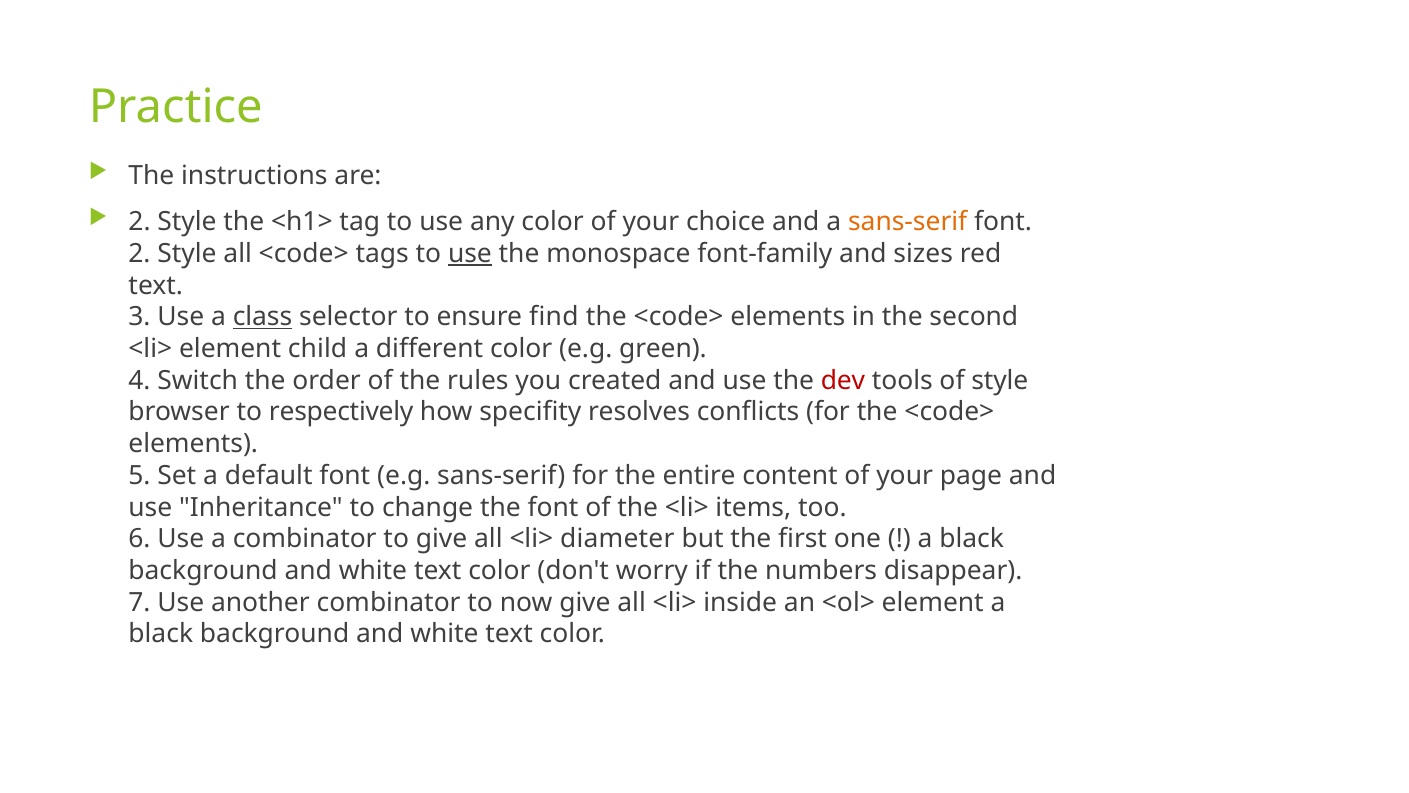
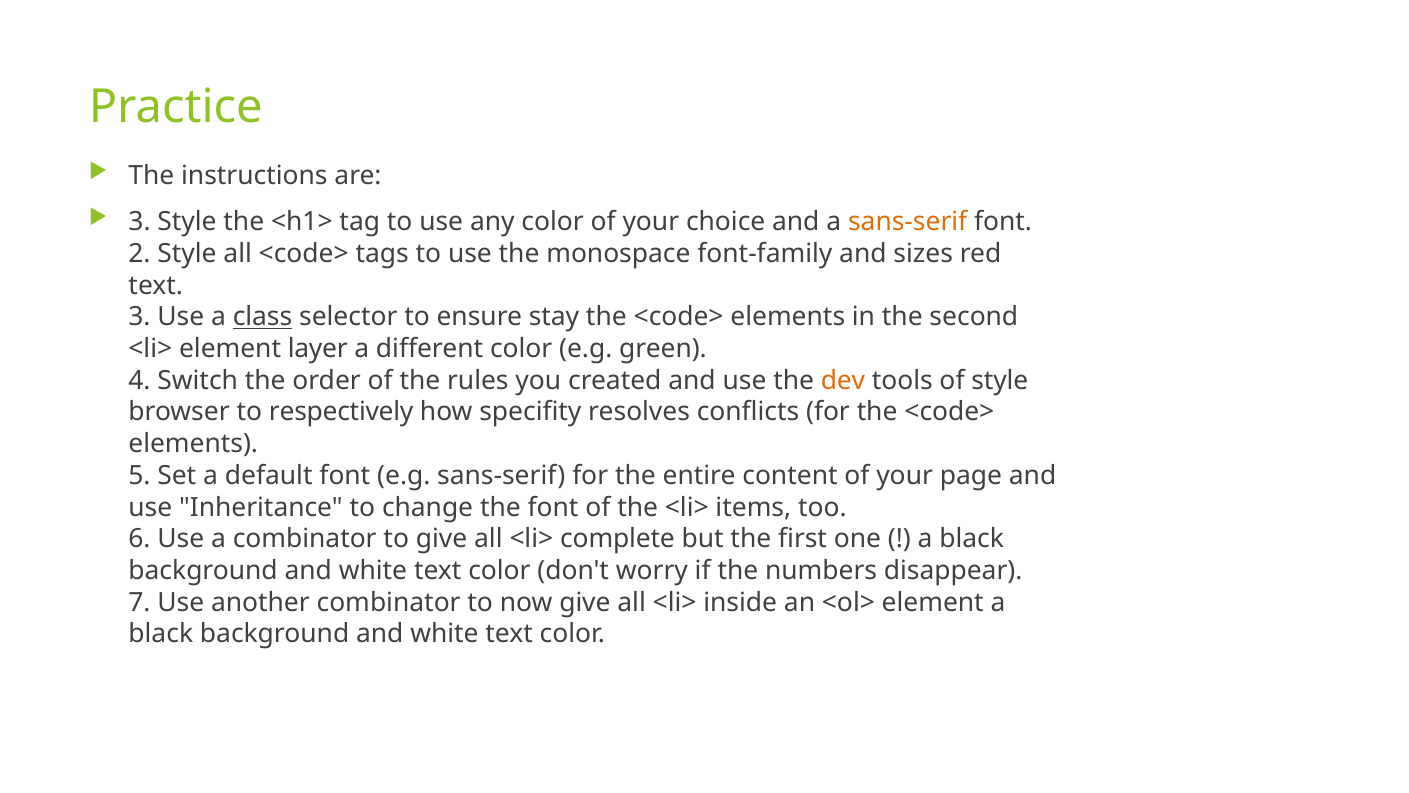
2 at (140, 222): 2 -> 3
use at (470, 253) underline: present -> none
find: find -> stay
child: child -> layer
dev colour: red -> orange
diameter: diameter -> complete
